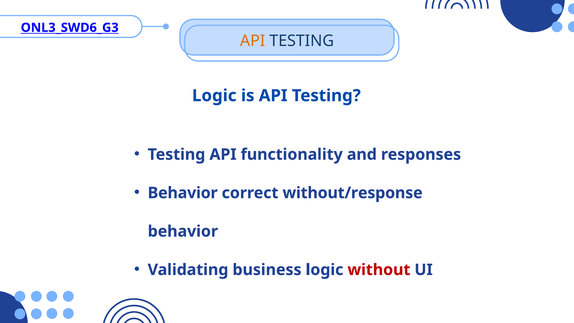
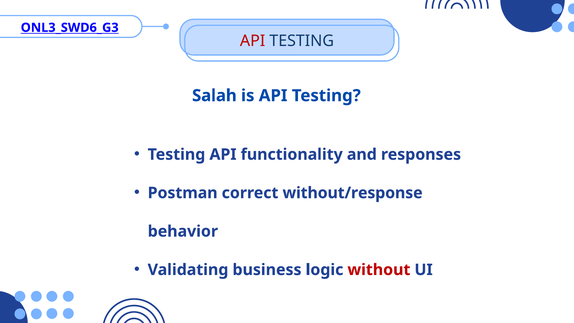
API at (253, 41) colour: orange -> red
Logic at (214, 96): Logic -> Salah
Behavior at (183, 193): Behavior -> Postman
